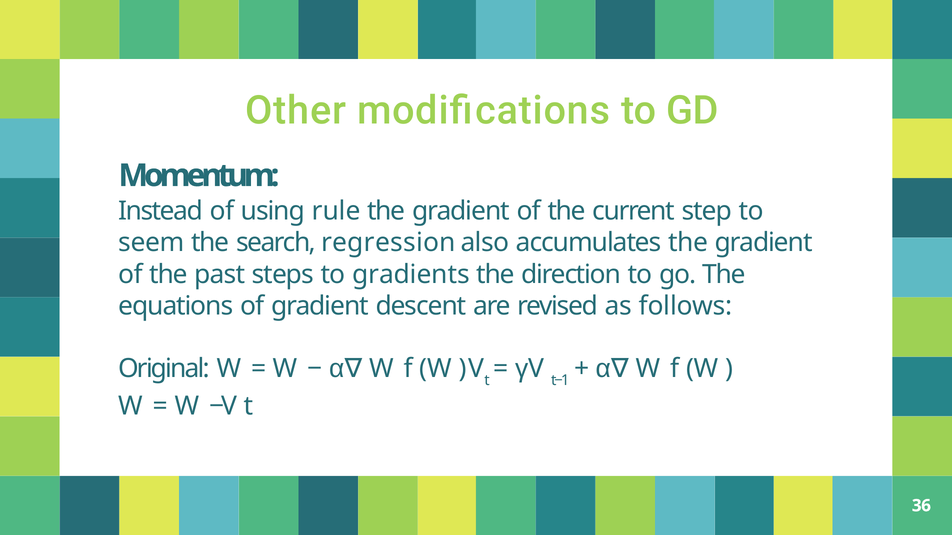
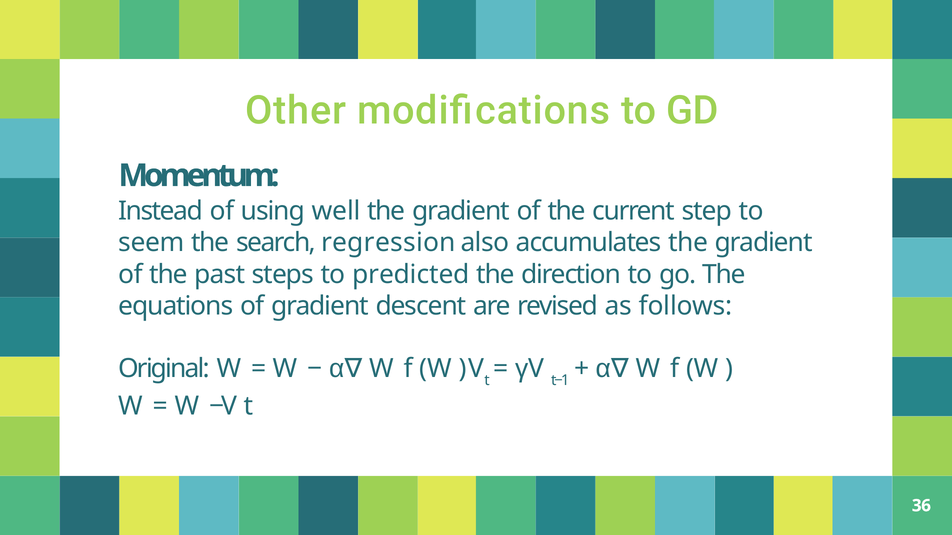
rule: rule -> well
gradients: gradients -> predicted
